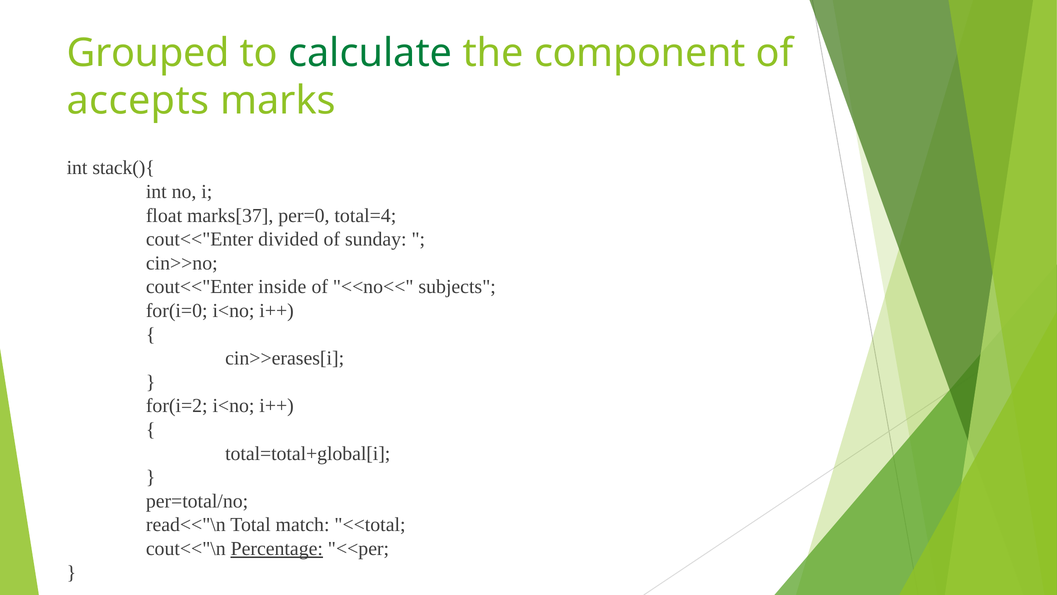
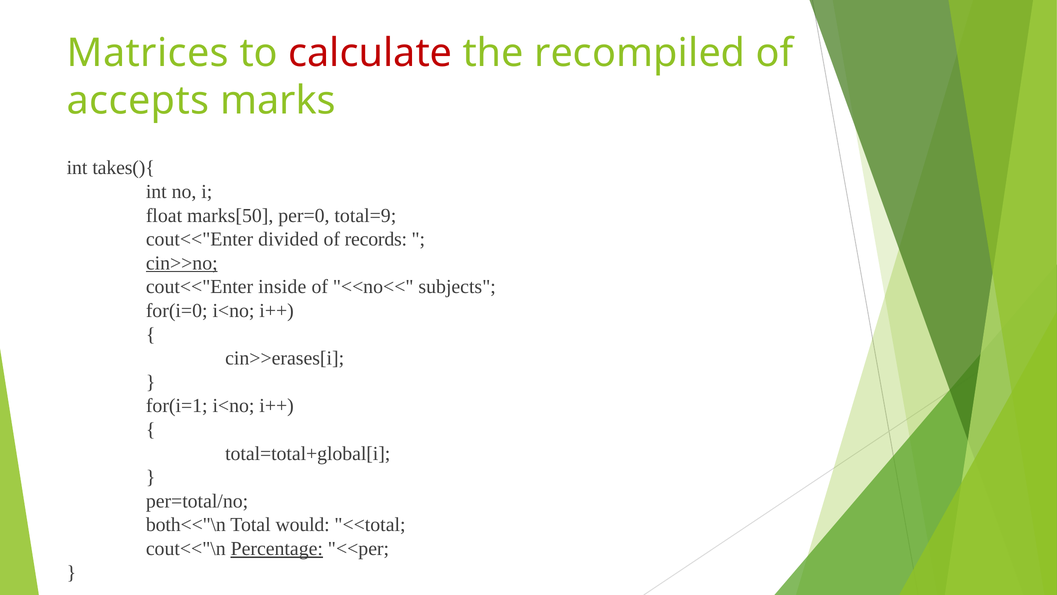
Grouped: Grouped -> Matrices
calculate colour: green -> red
component: component -> recompiled
stack(){: stack(){ -> takes(){
marks[37: marks[37 -> marks[50
total=4: total=4 -> total=9
sunday: sunday -> records
cin>>no underline: none -> present
for(i=2: for(i=2 -> for(i=1
read<<"\n: read<<"\n -> both<<"\n
match: match -> would
